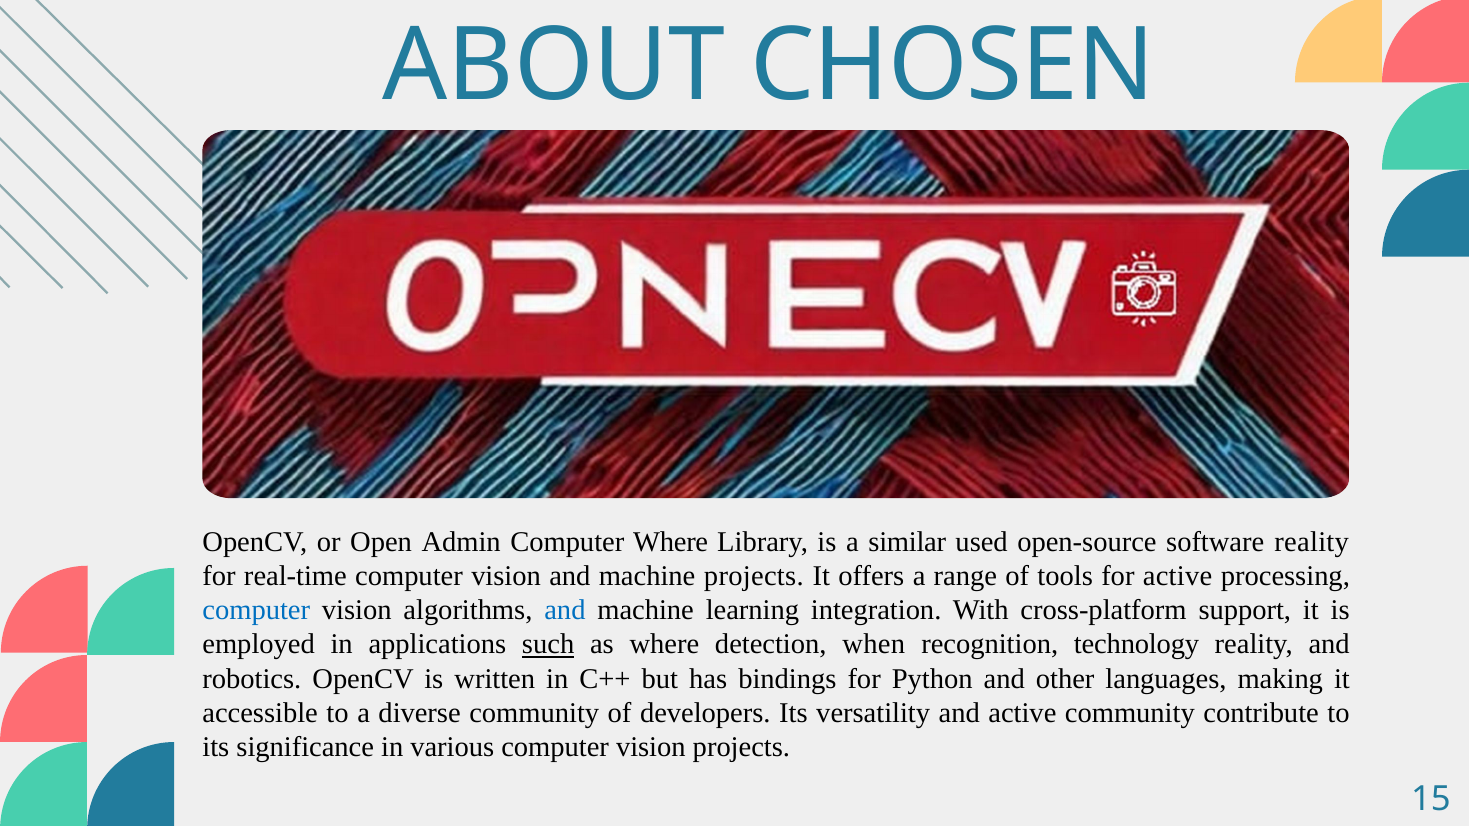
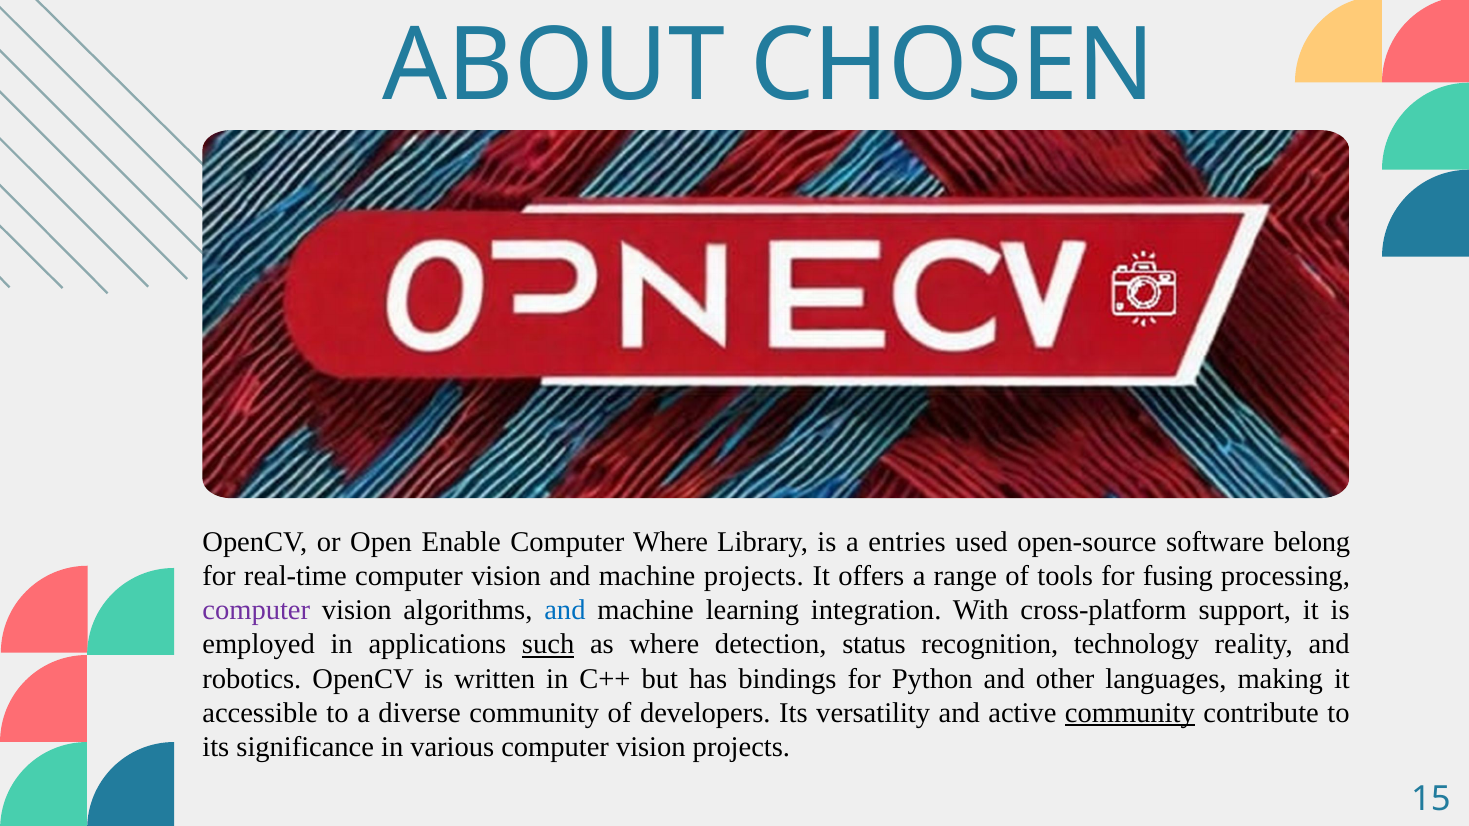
Admin: Admin -> Enable
similar: similar -> entries
software reality: reality -> belong
for active: active -> fusing
computer at (256, 610) colour: blue -> purple
when: when -> status
community at (1130, 713) underline: none -> present
